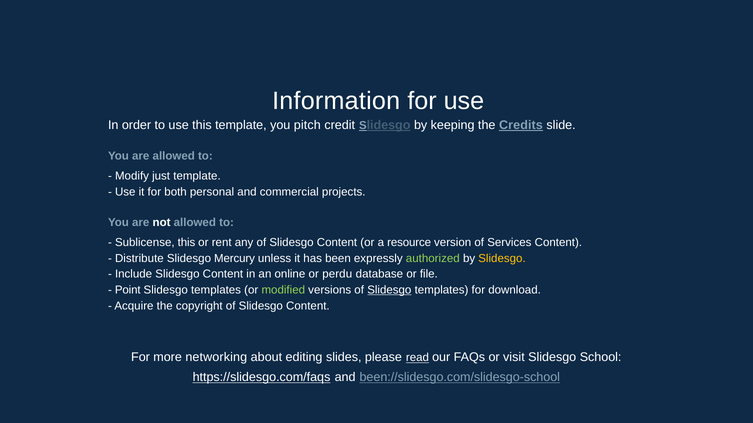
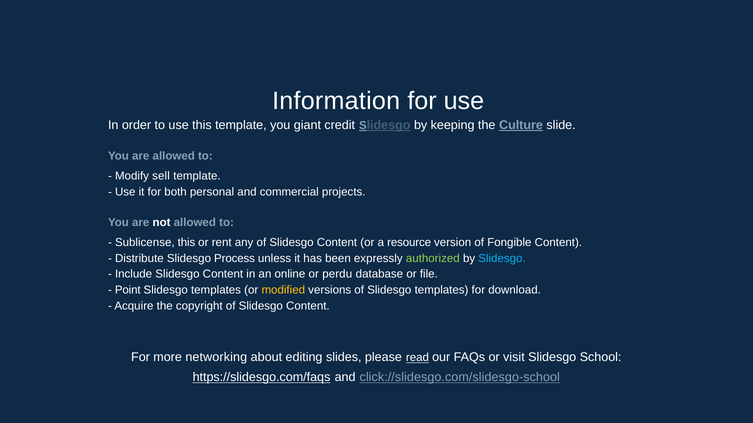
pitch: pitch -> giant
Credits: Credits -> Culture
just: just -> sell
Services: Services -> Fongible
Mercury: Mercury -> Process
Slidesgo at (502, 259) colour: yellow -> light blue
modified colour: light green -> yellow
Slidesgo at (389, 290) underline: present -> none
been://slidesgo.com/slidesgo-school: been://slidesgo.com/slidesgo-school -> click://slidesgo.com/slidesgo-school
